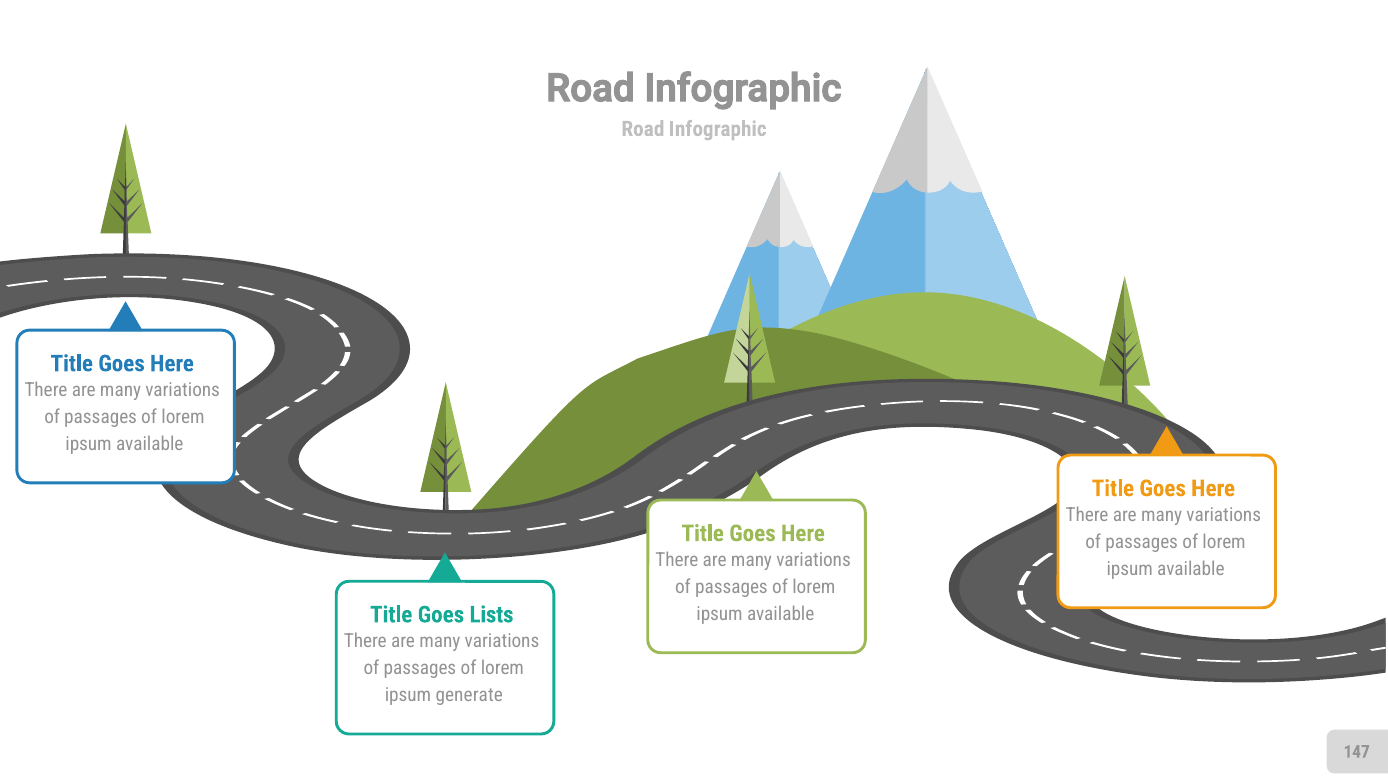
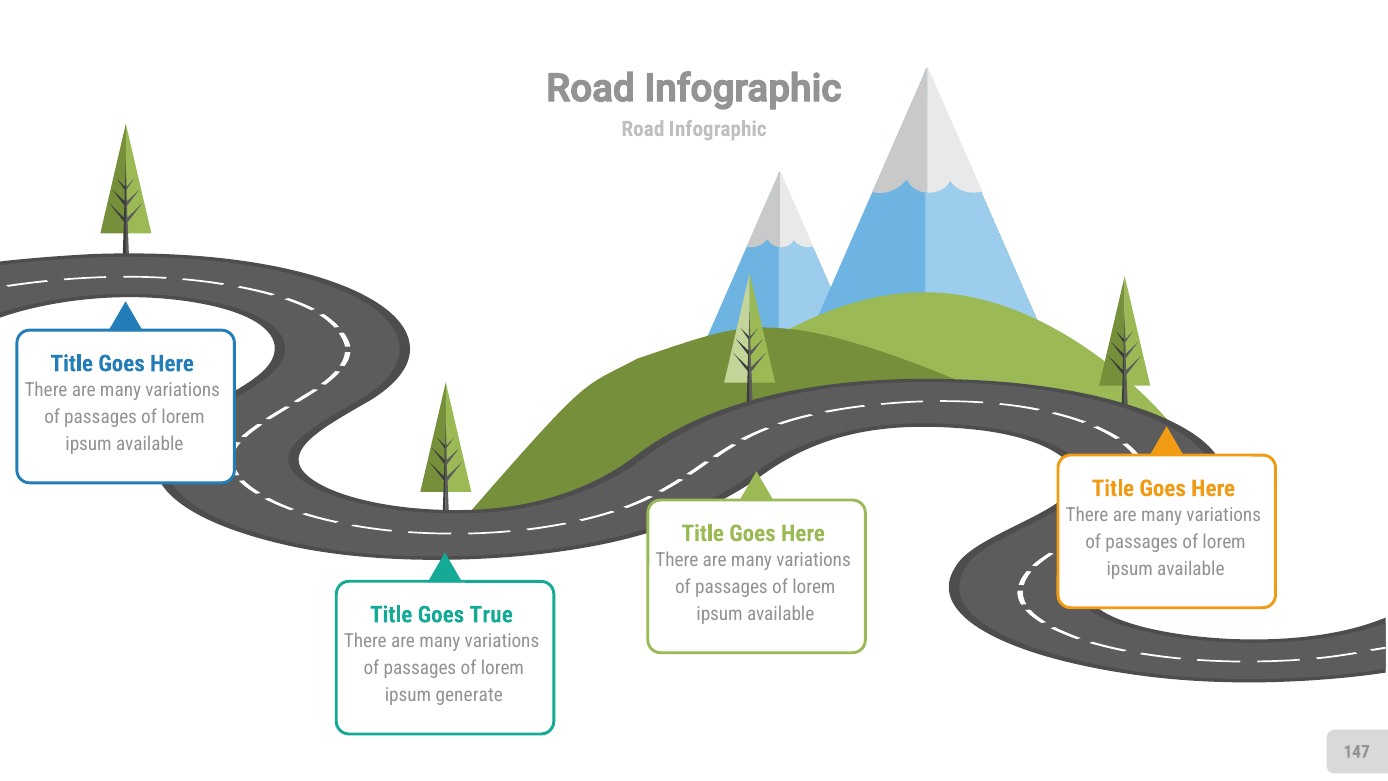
Lists: Lists -> True
